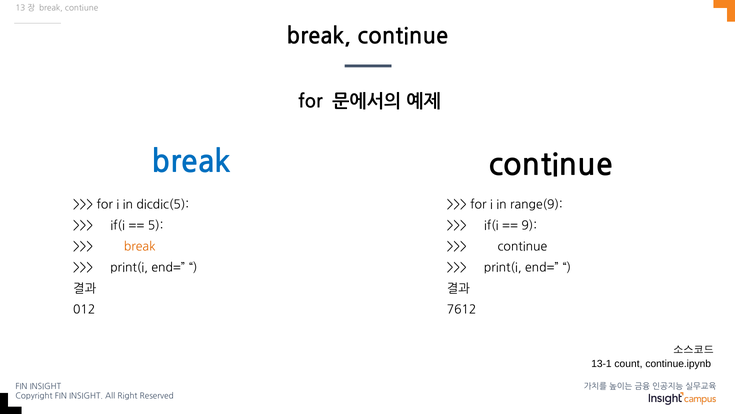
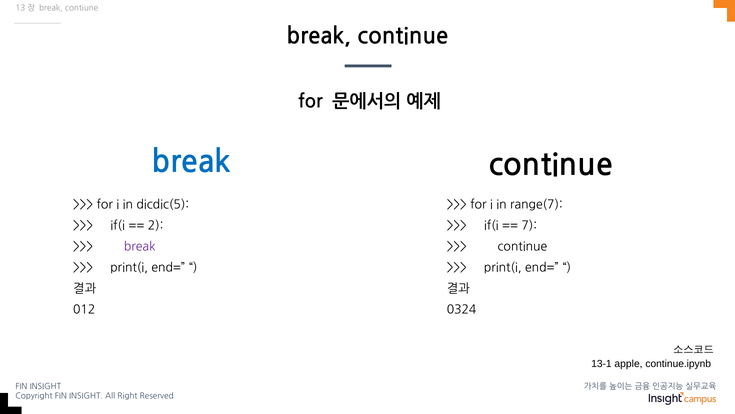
range(9: range(9 -> range(7
5: 5 -> 2
9: 9 -> 7
break at (140, 246) colour: orange -> purple
7612: 7612 -> 0324
count: count -> apple
